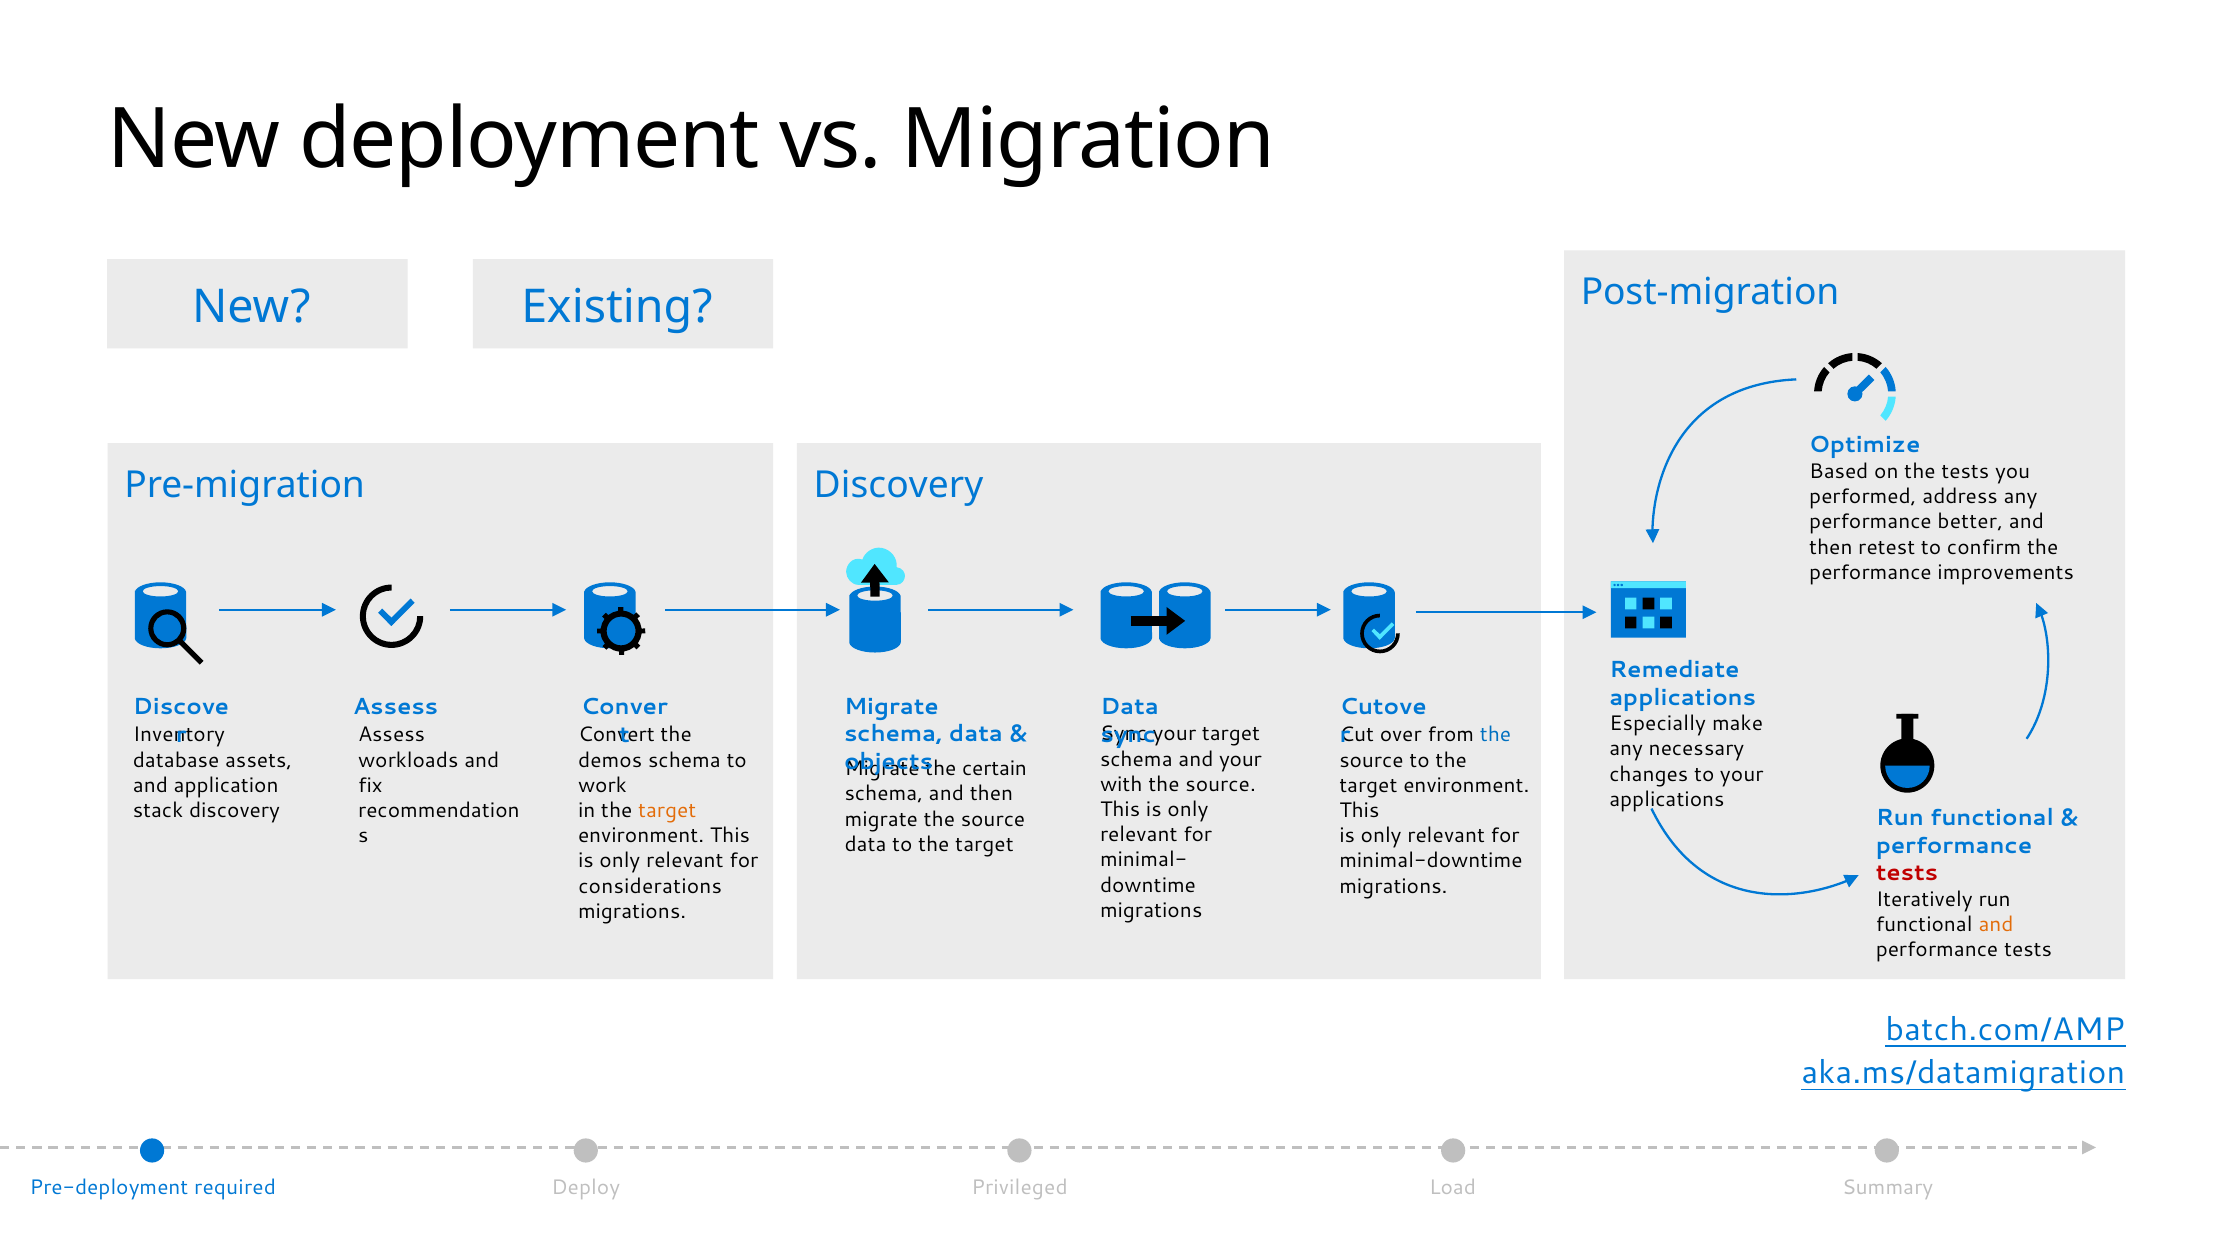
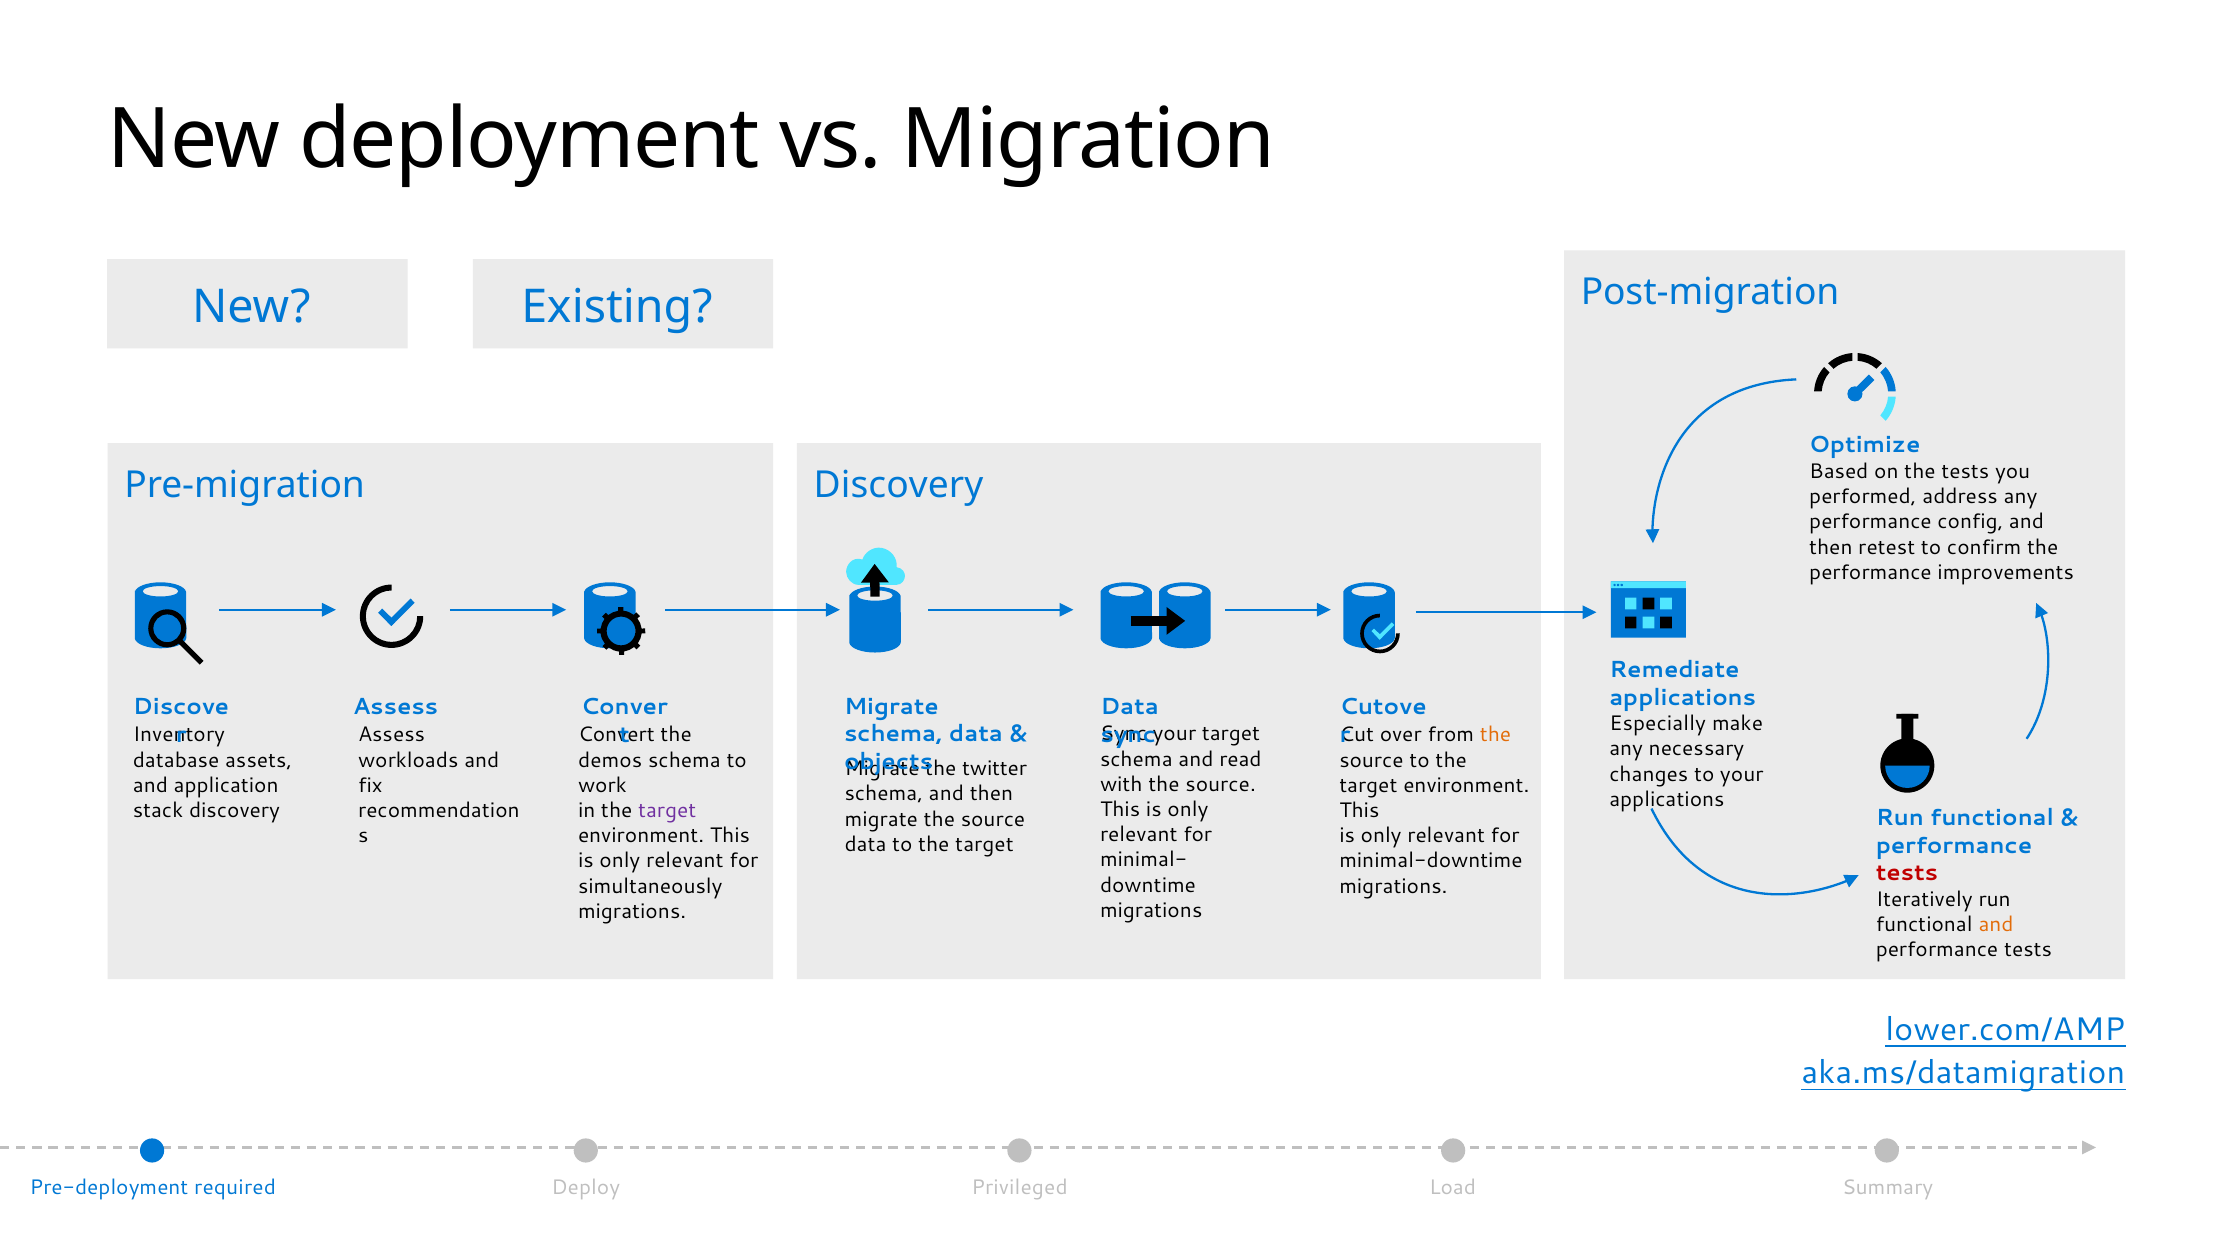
better: better -> config
the at (1496, 735) colour: blue -> orange
and your: your -> read
certain: certain -> twitter
target at (667, 811) colour: orange -> purple
considerations: considerations -> simultaneously
batch.com/AMP: batch.com/AMP -> lower.com/AMP
